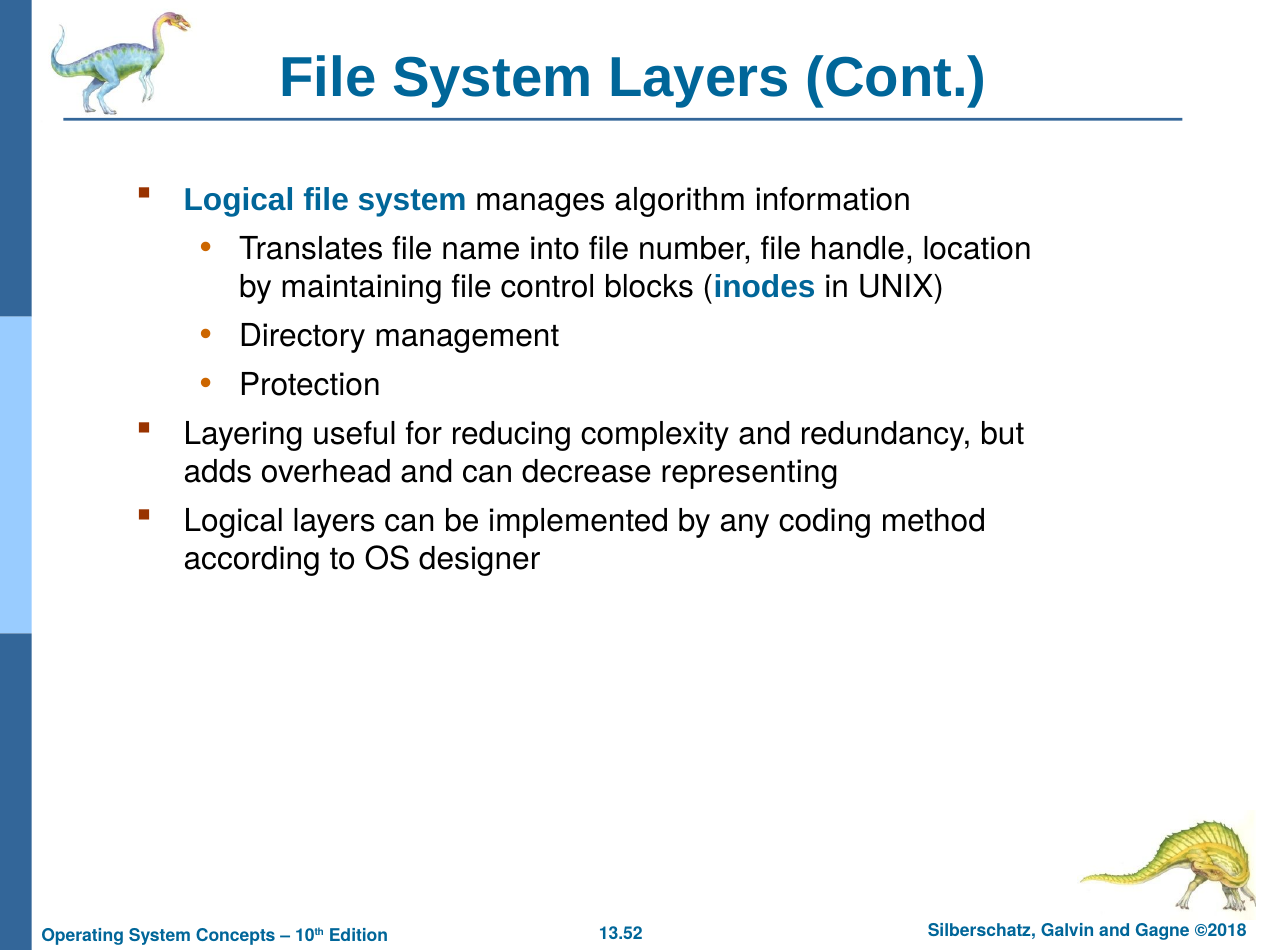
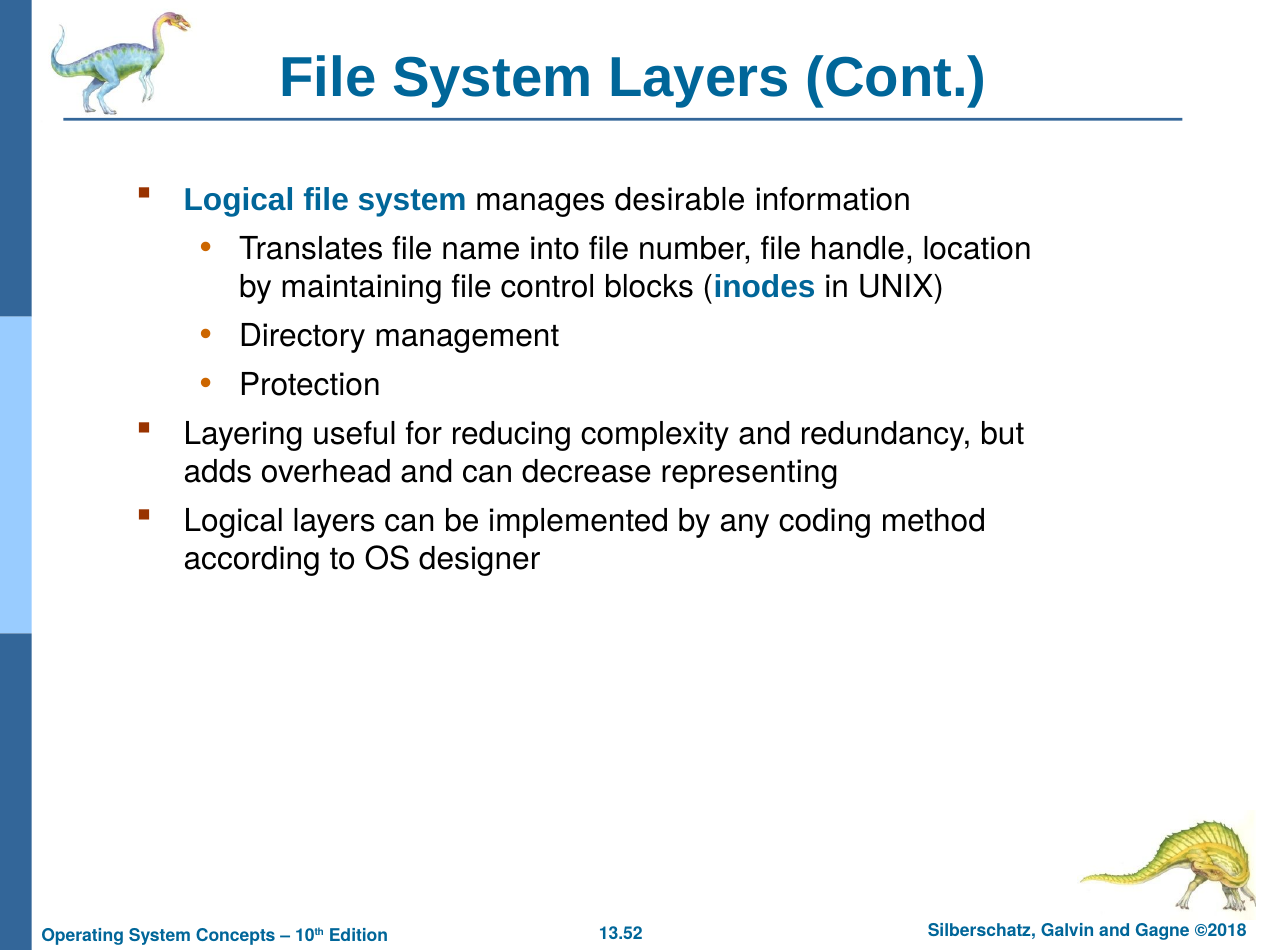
algorithm: algorithm -> desirable
